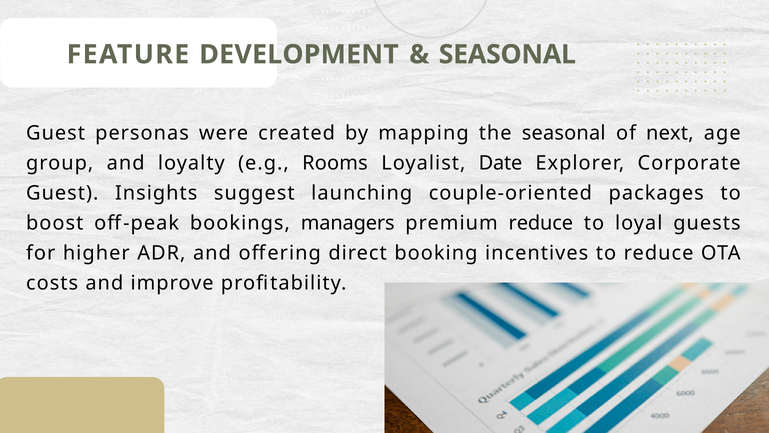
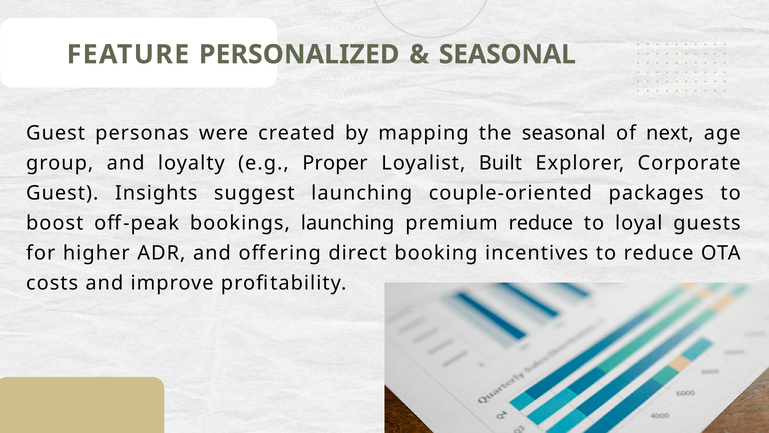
DEVELOPMENT: DEVELOPMENT -> PERSONALIZED
Rooms: Rooms -> Proper
Date: Date -> Built
bookings managers: managers -> launching
